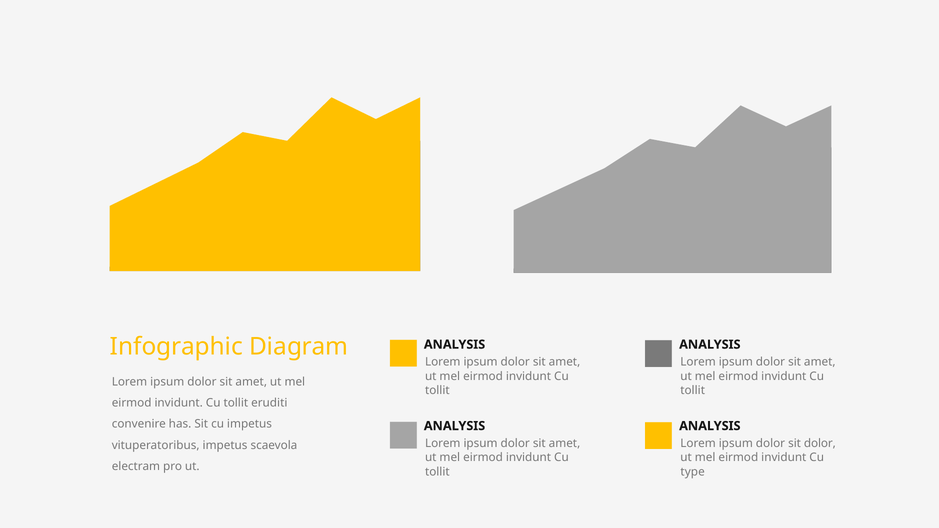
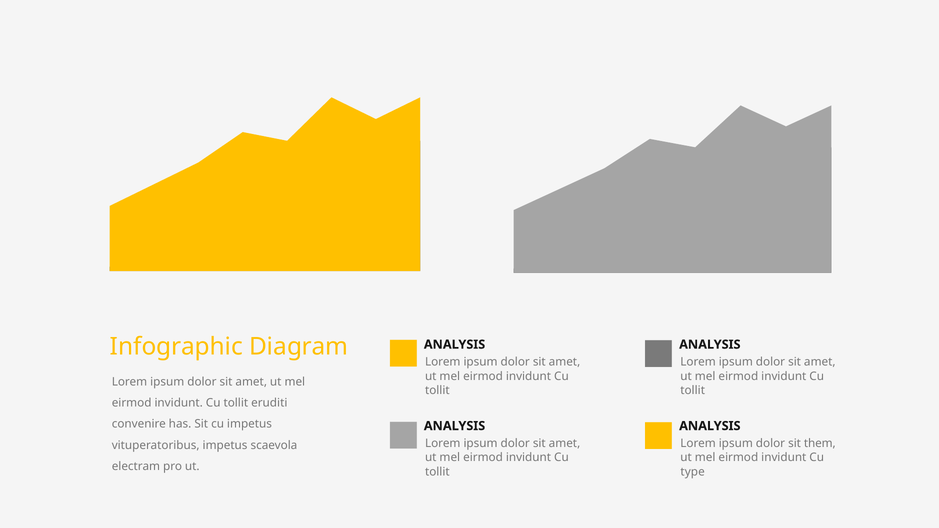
sit dolor: dolor -> them
